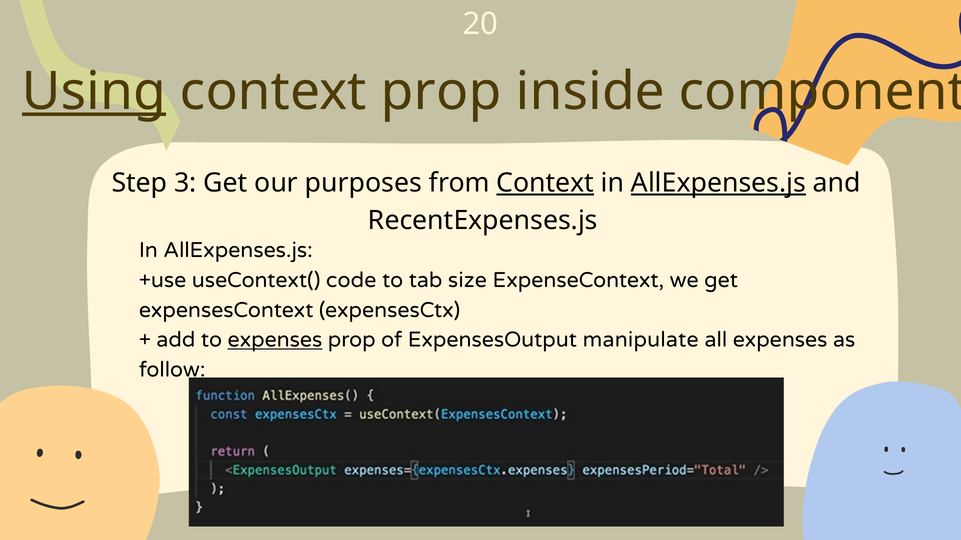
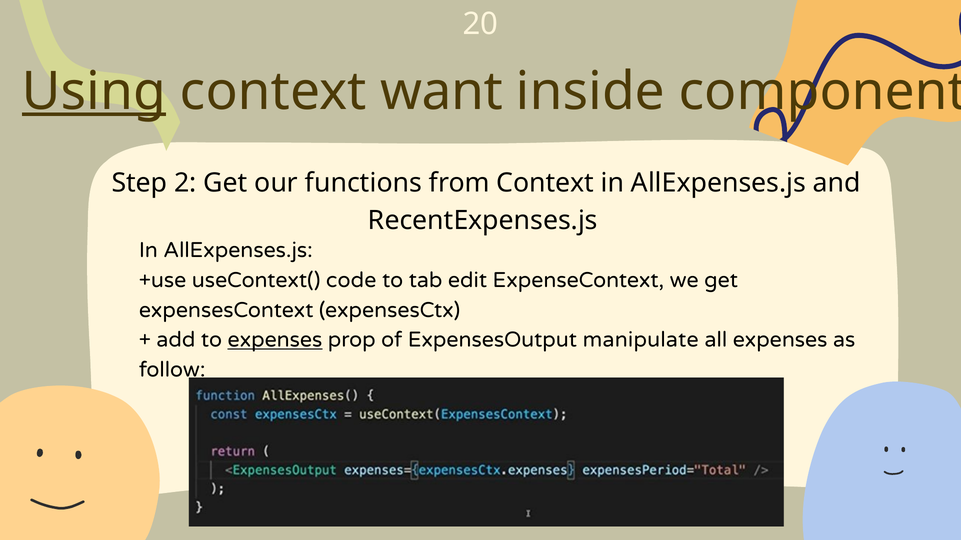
context prop: prop -> want
3: 3 -> 2
purposes: purposes -> functions
Context at (545, 183) underline: present -> none
AllExpenses.js at (718, 183) underline: present -> none
size: size -> edit
